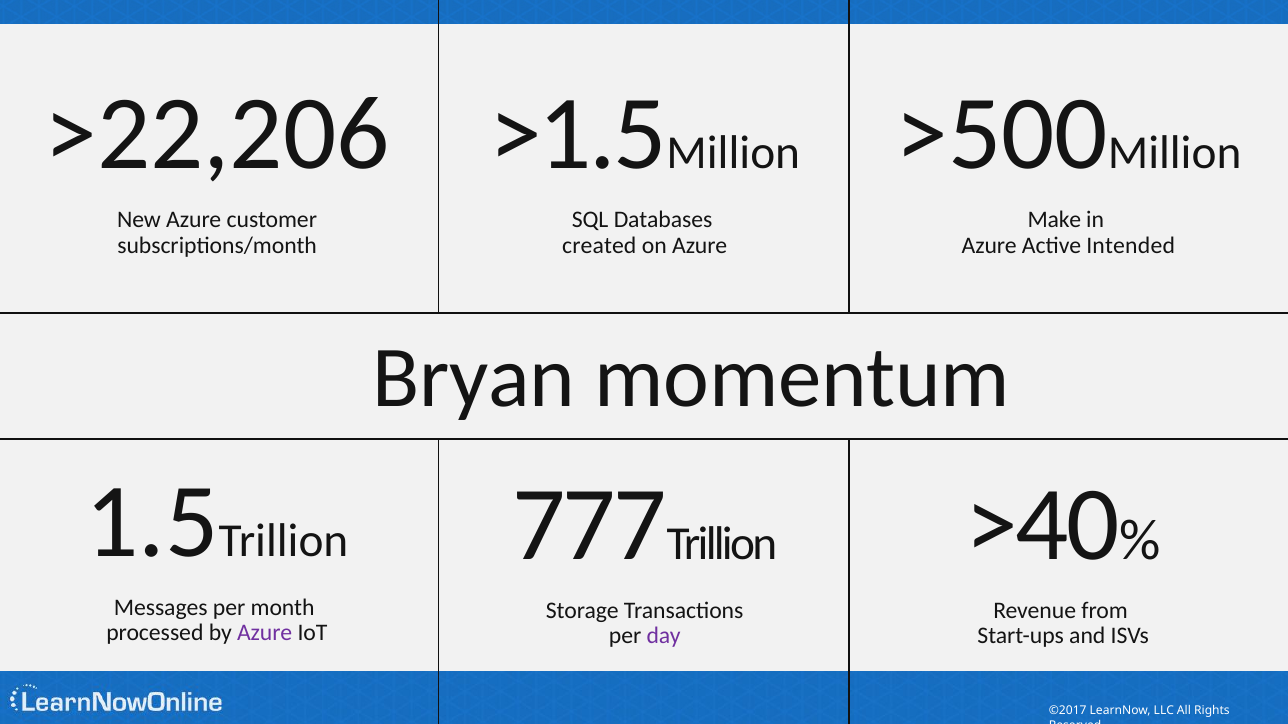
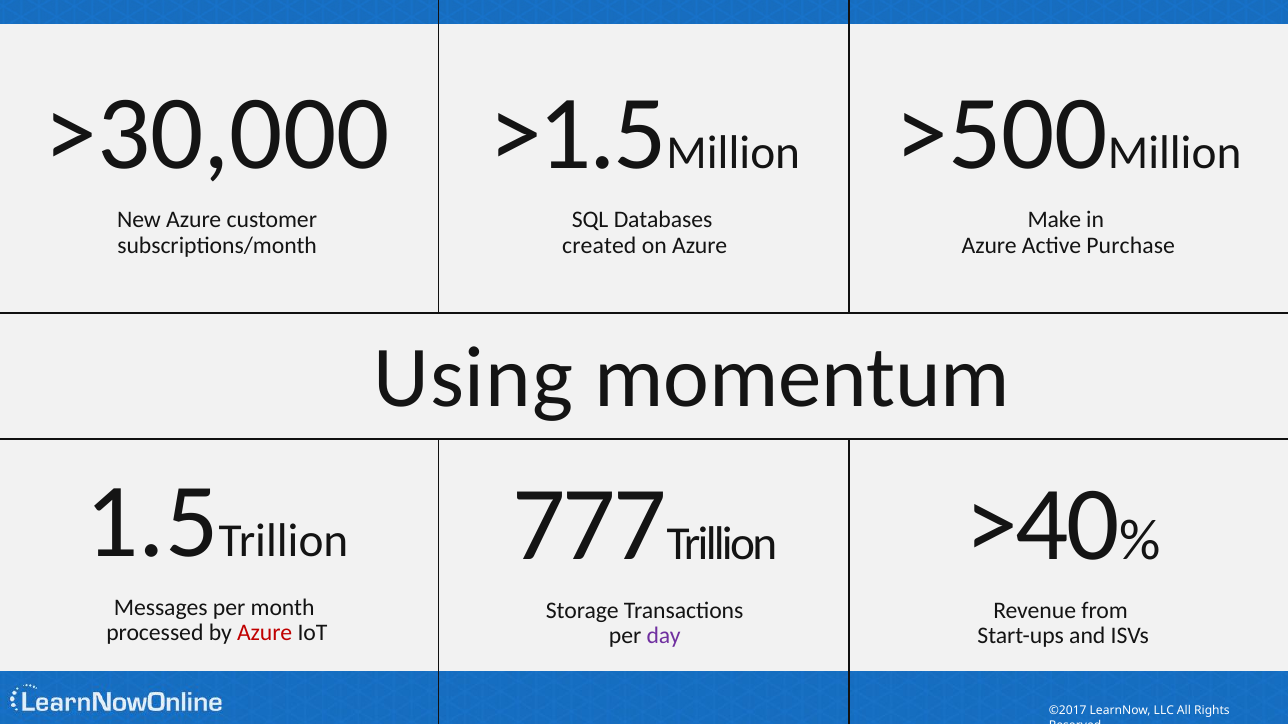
>22,206: >22,206 -> >30,000
Intended: Intended -> Purchase
Bryan: Bryan -> Using
Azure at (265, 634) colour: purple -> red
